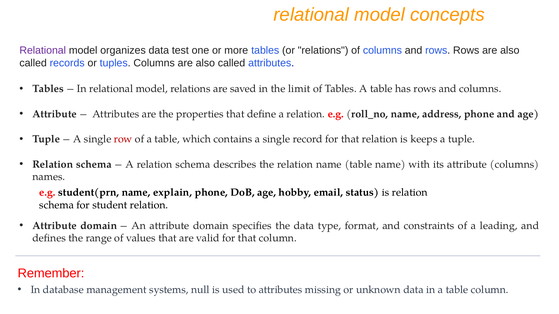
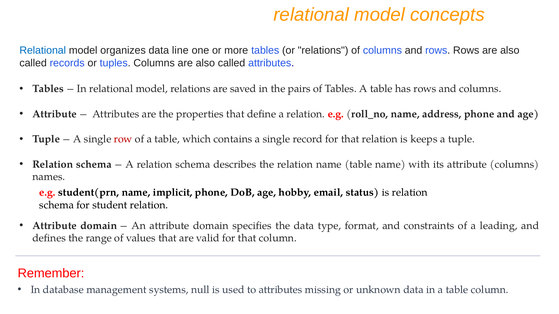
Relational at (43, 50) colour: purple -> blue
test: test -> line
limit: limit -> pairs
explain: explain -> implicit
